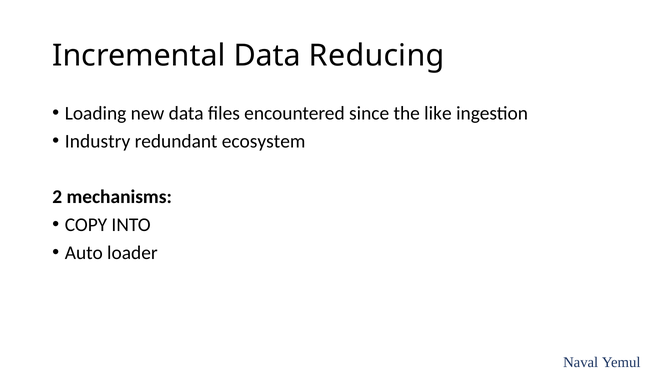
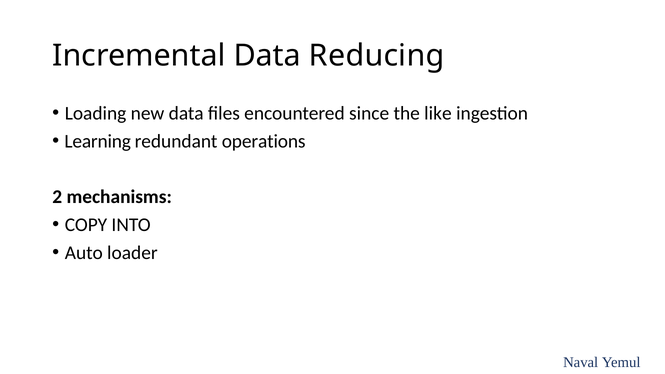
Industry: Industry -> Learning
ecosystem: ecosystem -> operations
